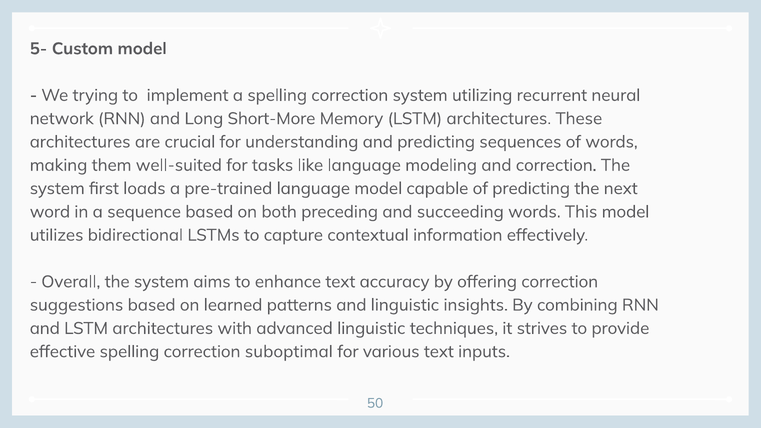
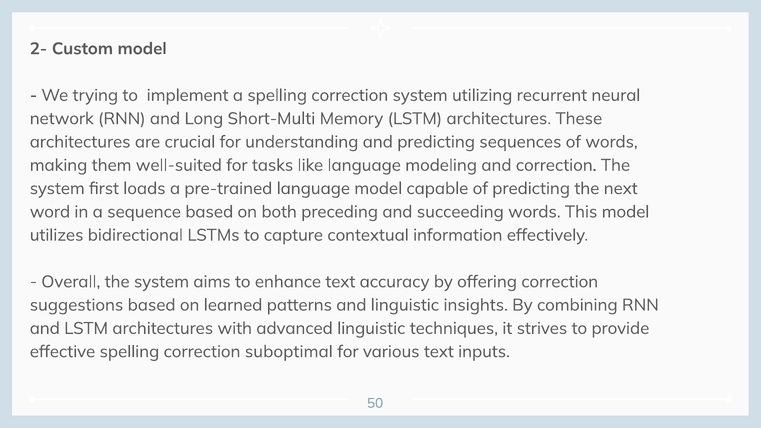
5-: 5- -> 2-
Short-More: Short-More -> Short-Multi
